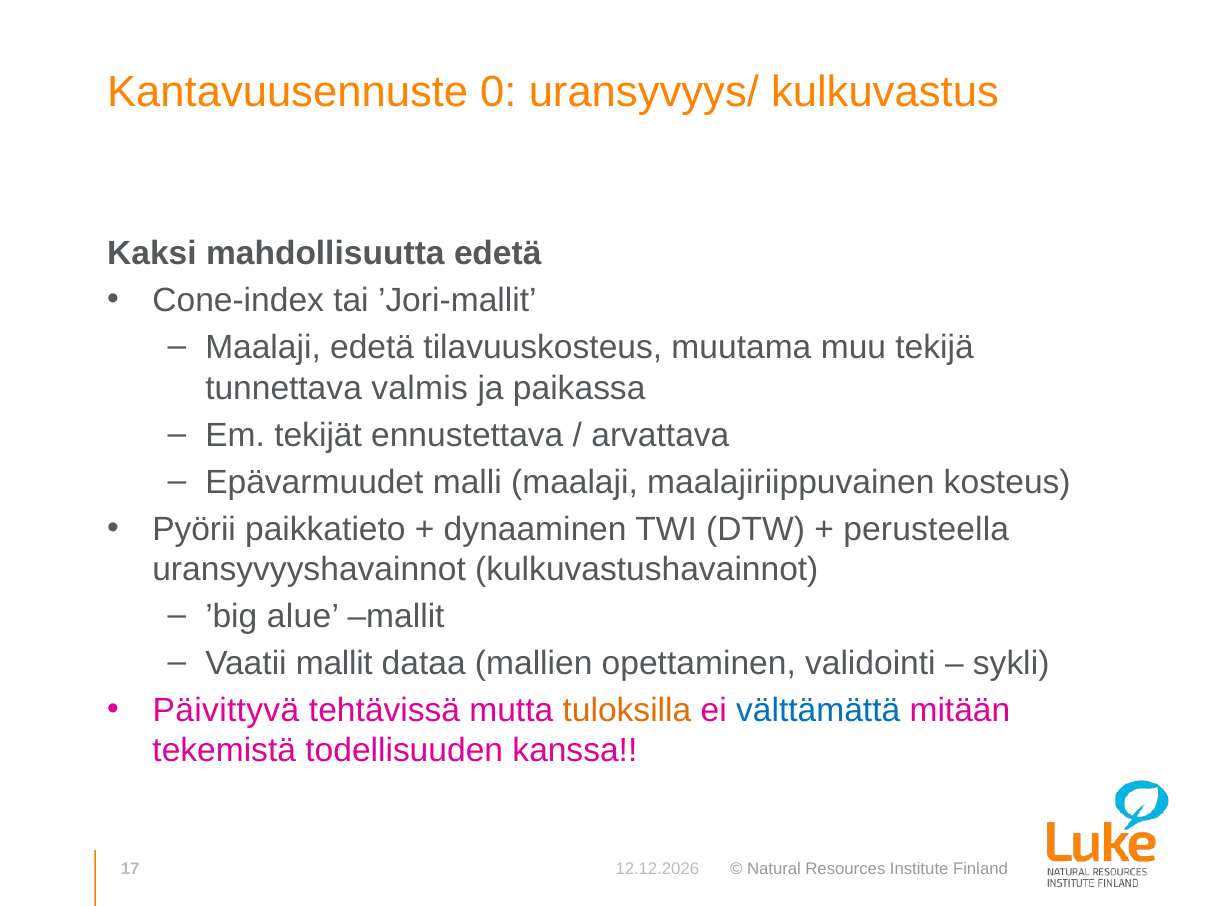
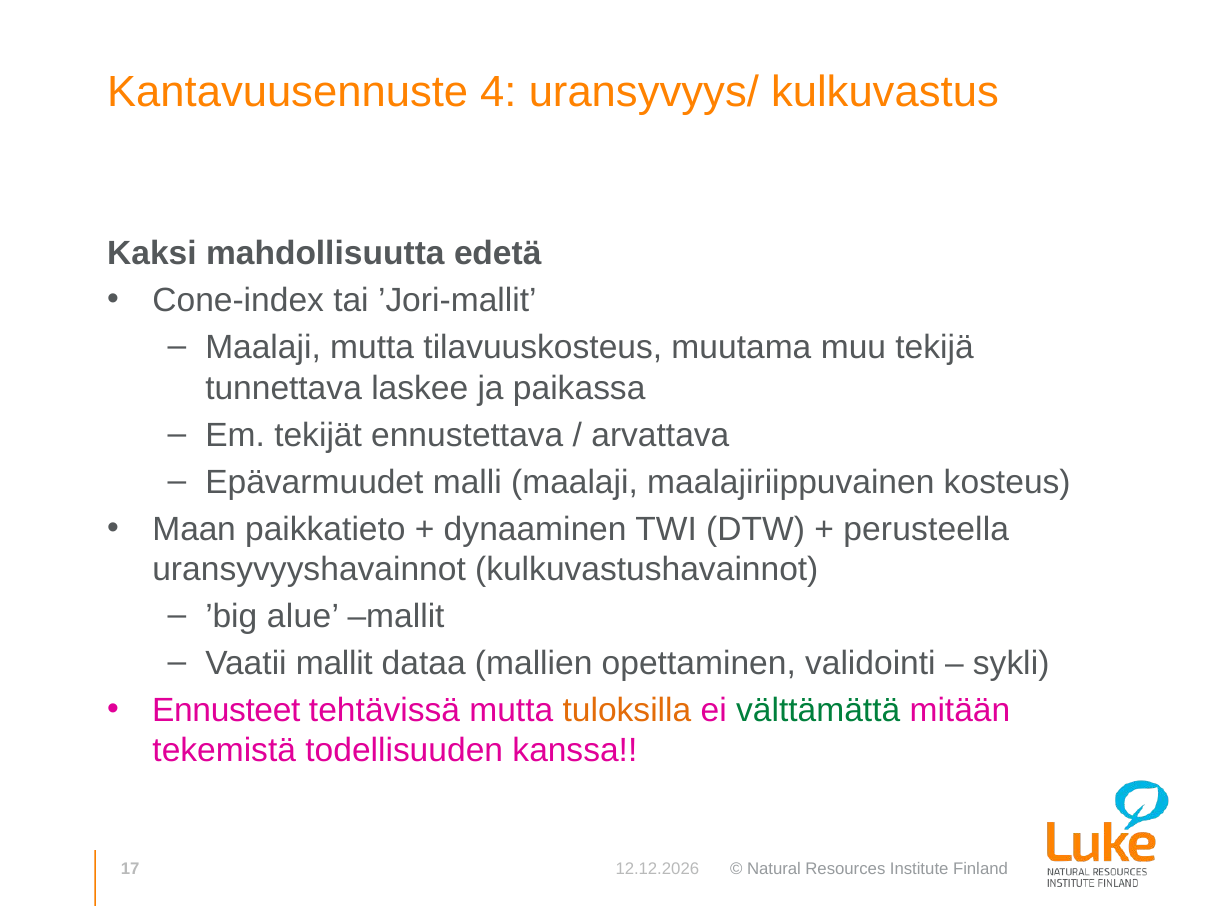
0: 0 -> 4
Maalaji edetä: edetä -> mutta
valmis: valmis -> laskee
Pyörii: Pyörii -> Maan
Päivittyvä: Päivittyvä -> Ennusteet
välttämättä colour: blue -> green
